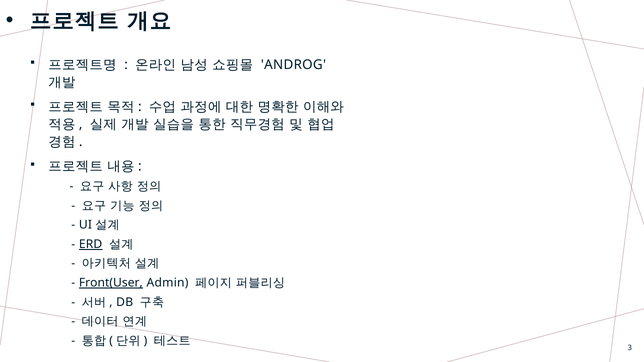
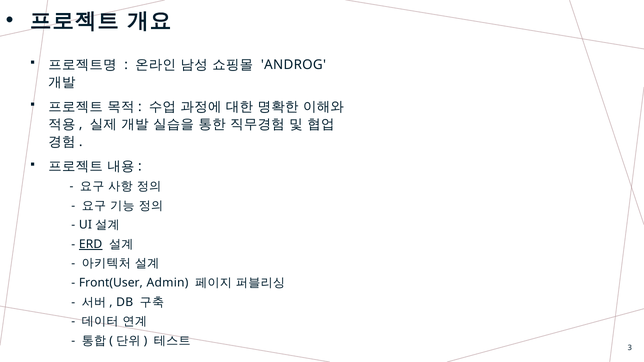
Front(User underline: present -> none
